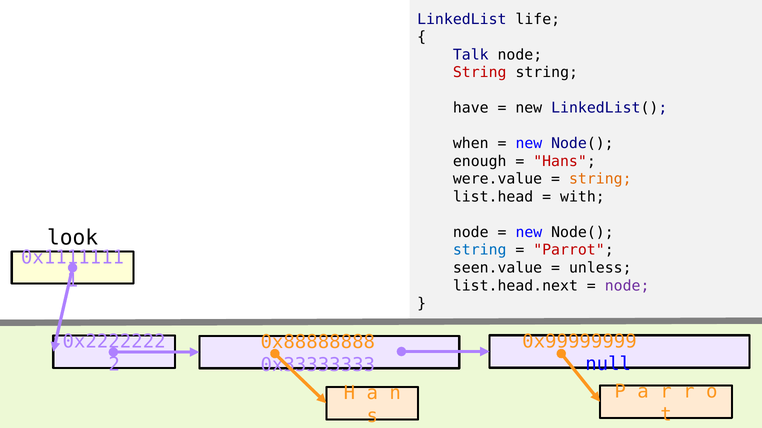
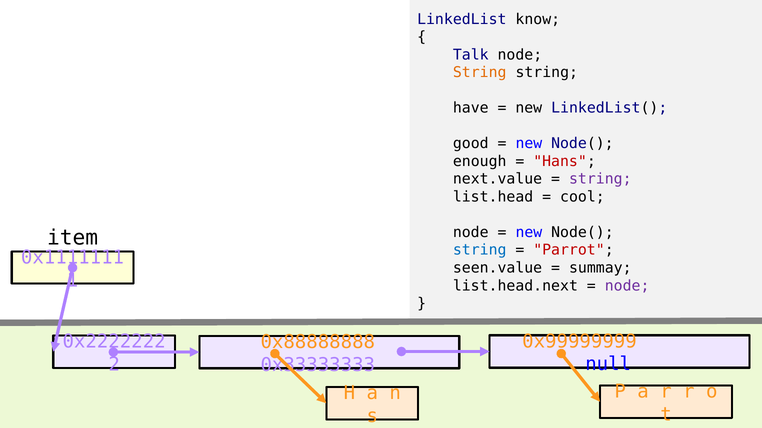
life: life -> know
String at (480, 73) colour: red -> orange
when: when -> good
were.value: were.value -> next.value
string at (600, 179) colour: orange -> purple
with: with -> cool
look: look -> item
unless: unless -> summay
